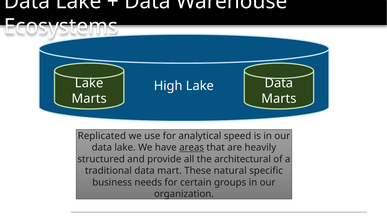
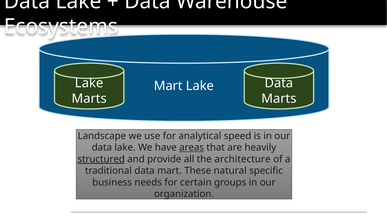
High at (168, 86): High -> Mart
Replicated: Replicated -> Landscape
structured underline: none -> present
architectural: architectural -> architecture
